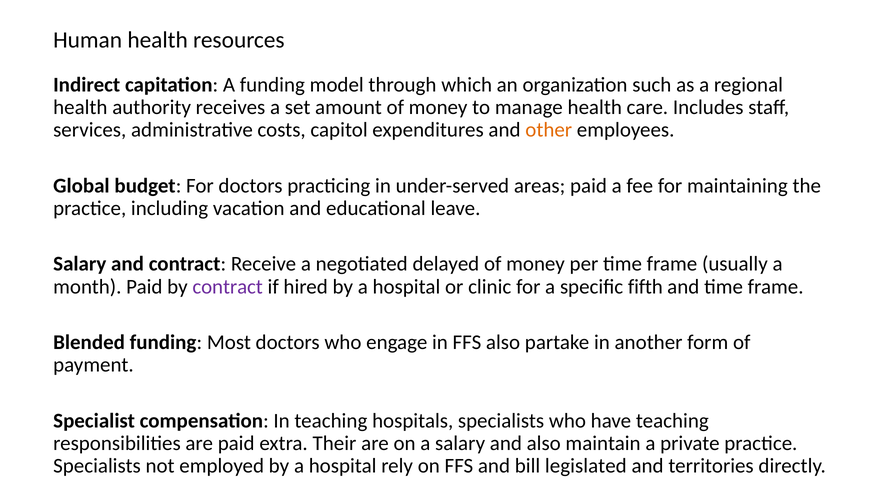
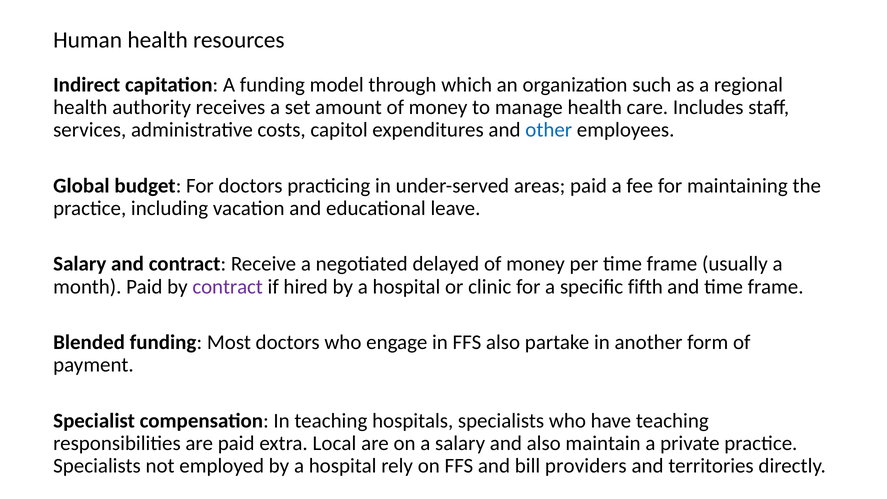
other colour: orange -> blue
Their: Their -> Local
legislated: legislated -> providers
